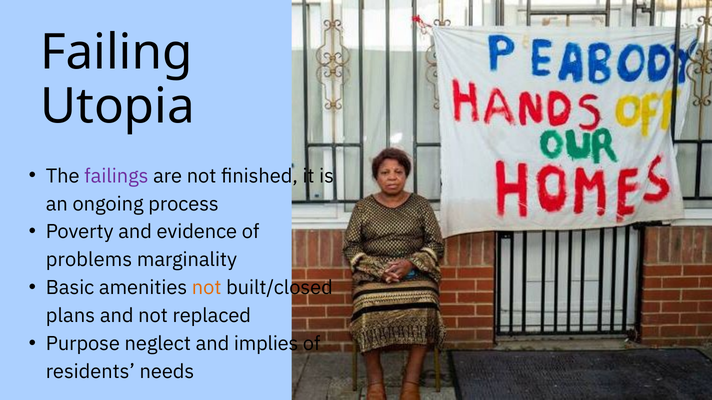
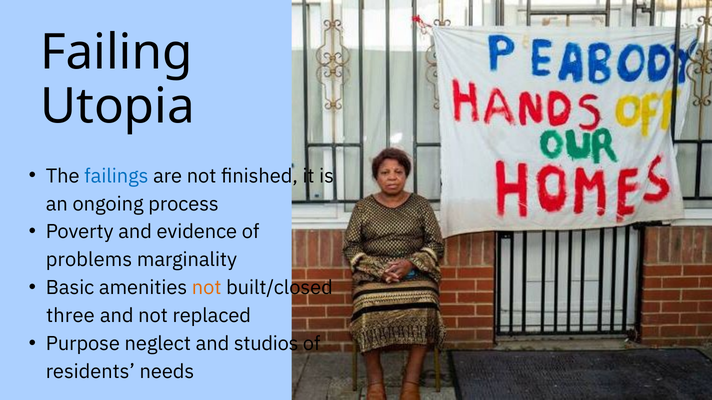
failings colour: purple -> blue
plans: plans -> three
implies: implies -> studios
